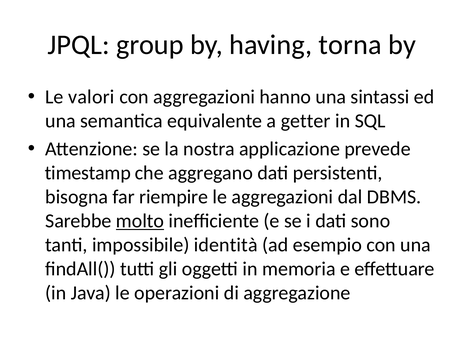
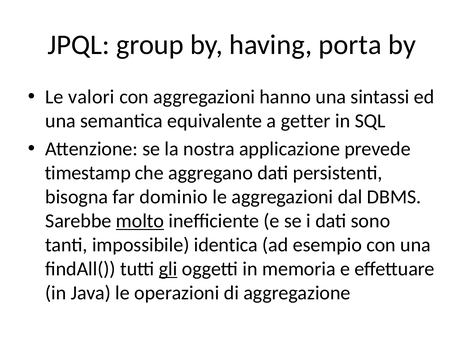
torna: torna -> porta
riempire: riempire -> dominio
identità: identità -> identica
gli underline: none -> present
